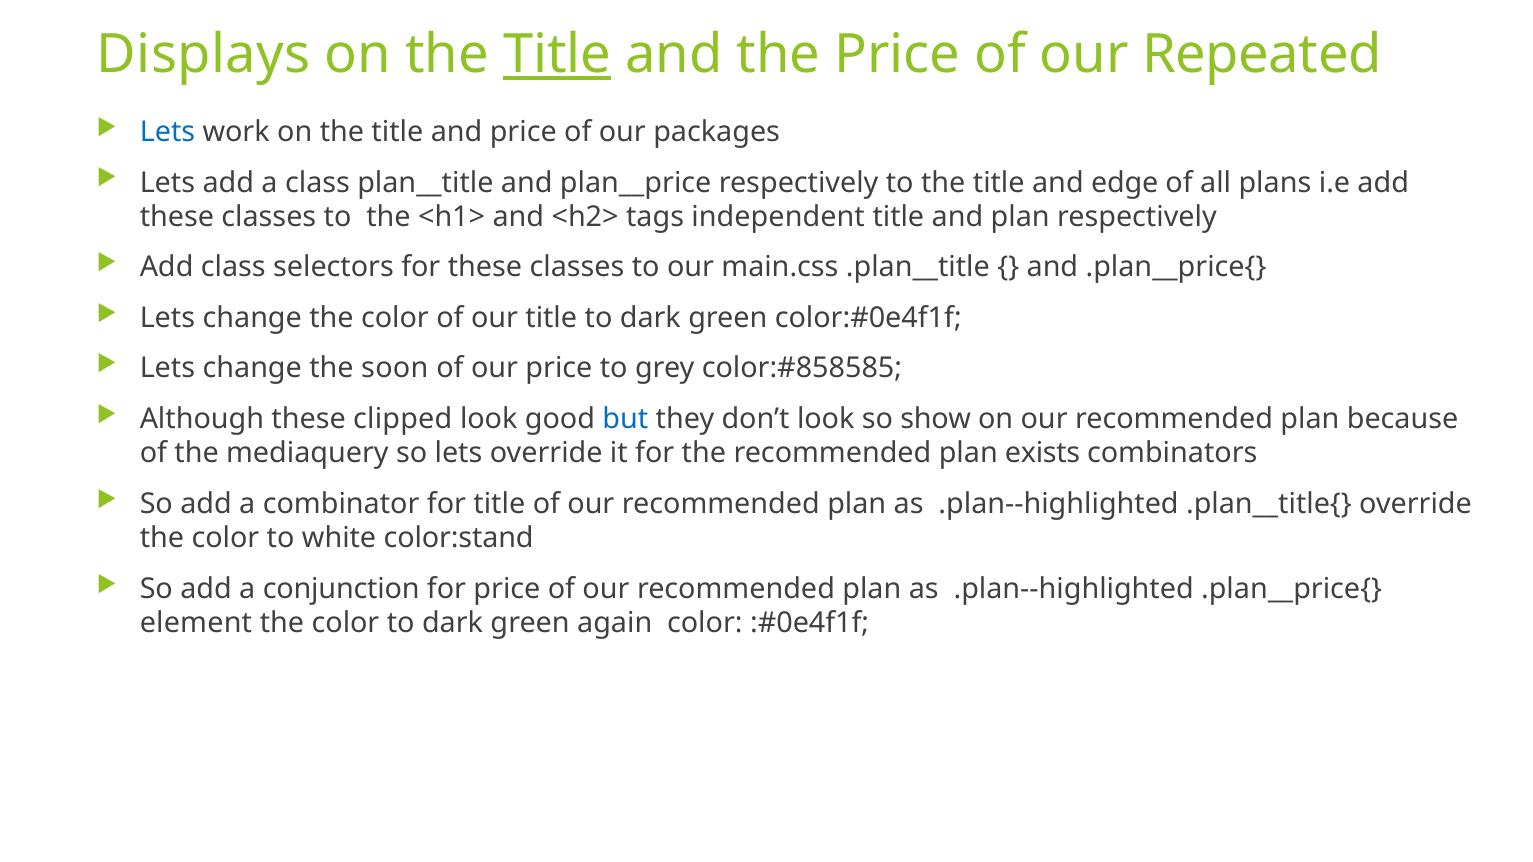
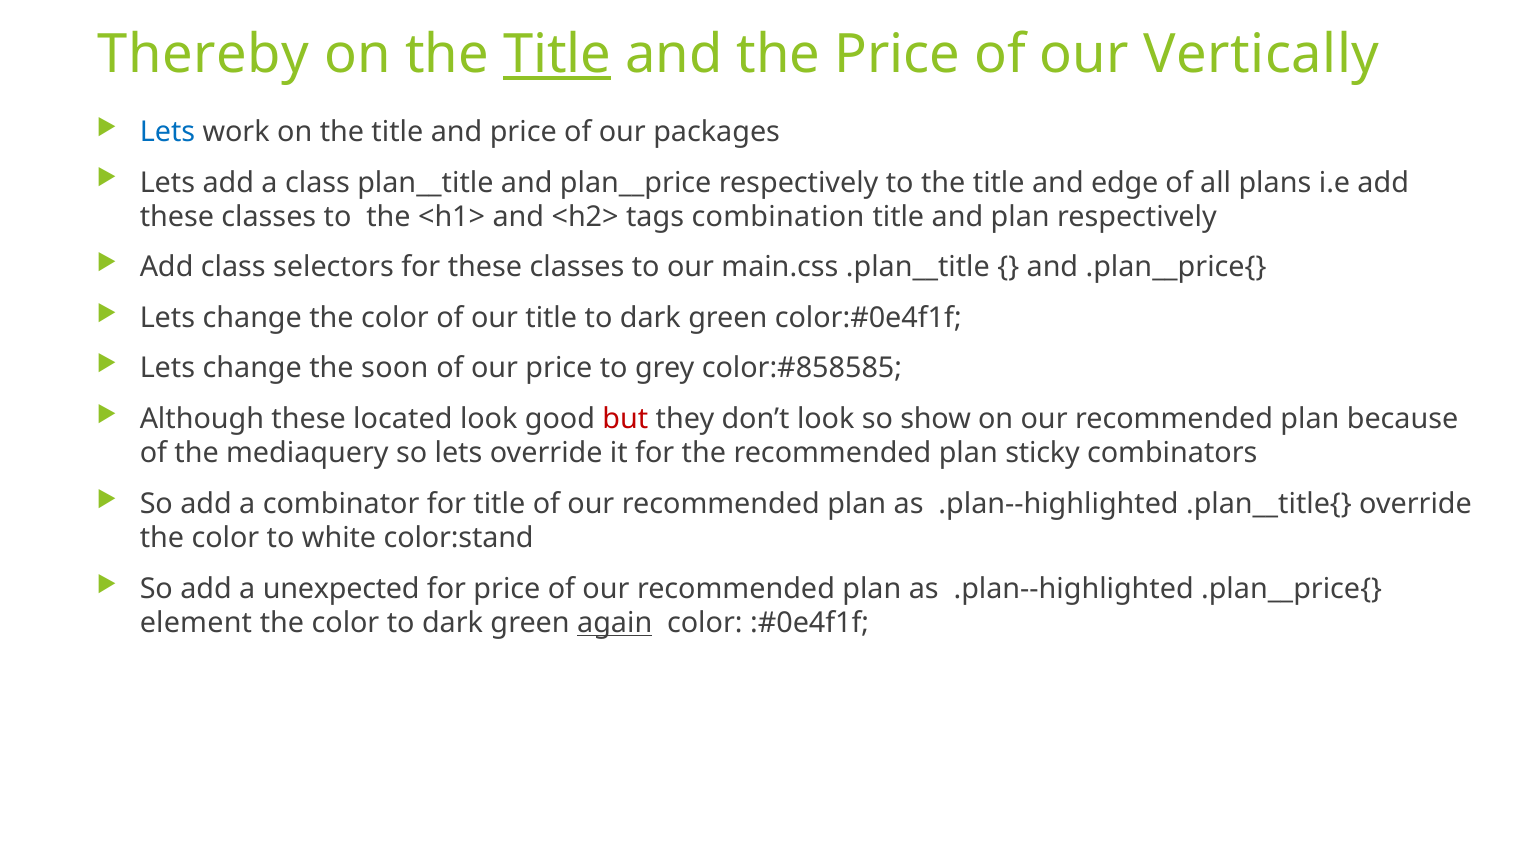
Displays: Displays -> Thereby
Repeated: Repeated -> Vertically
independent: independent -> combination
clipped: clipped -> located
but colour: blue -> red
exists: exists -> sticky
conjunction: conjunction -> unexpected
again underline: none -> present
